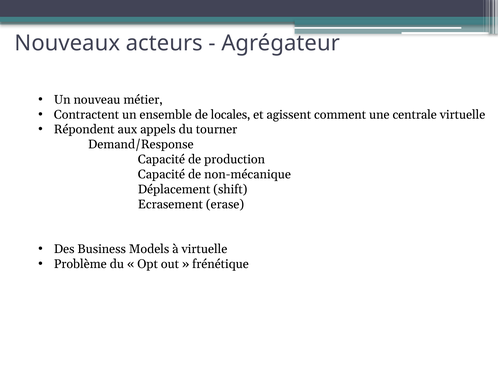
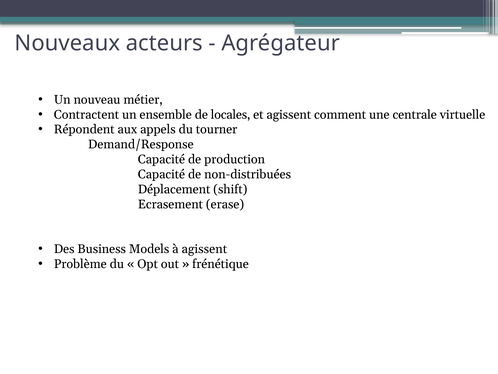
non-mécanique: non-mécanique -> non-distribuées
à virtuelle: virtuelle -> agissent
